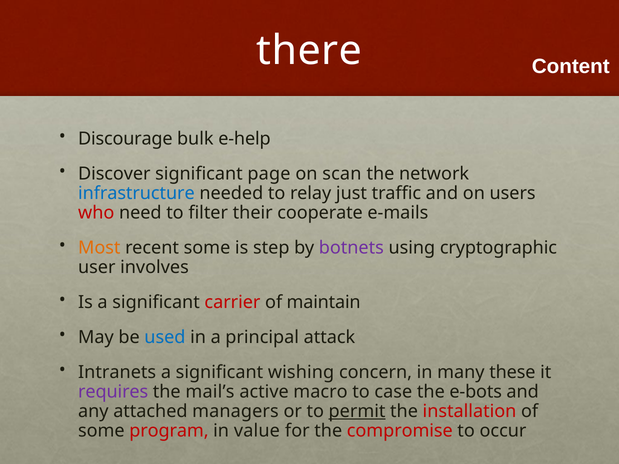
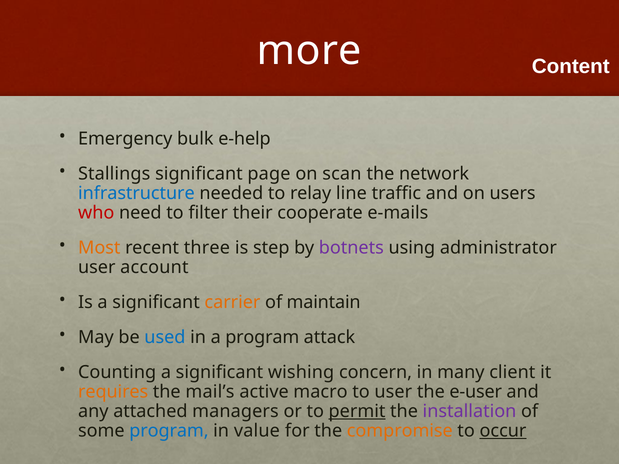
there: there -> more
Discourage: Discourage -> Emergency
Discover: Discover -> Stallings
just: just -> line
recent some: some -> three
cryptographic: cryptographic -> administrator
involves: involves -> account
carrier colour: red -> orange
a principal: principal -> program
Intranets: Intranets -> Counting
these: these -> client
requires colour: purple -> orange
to case: case -> user
e-bots: e-bots -> e-user
installation colour: red -> purple
program at (169, 431) colour: red -> blue
compromise colour: red -> orange
occur underline: none -> present
